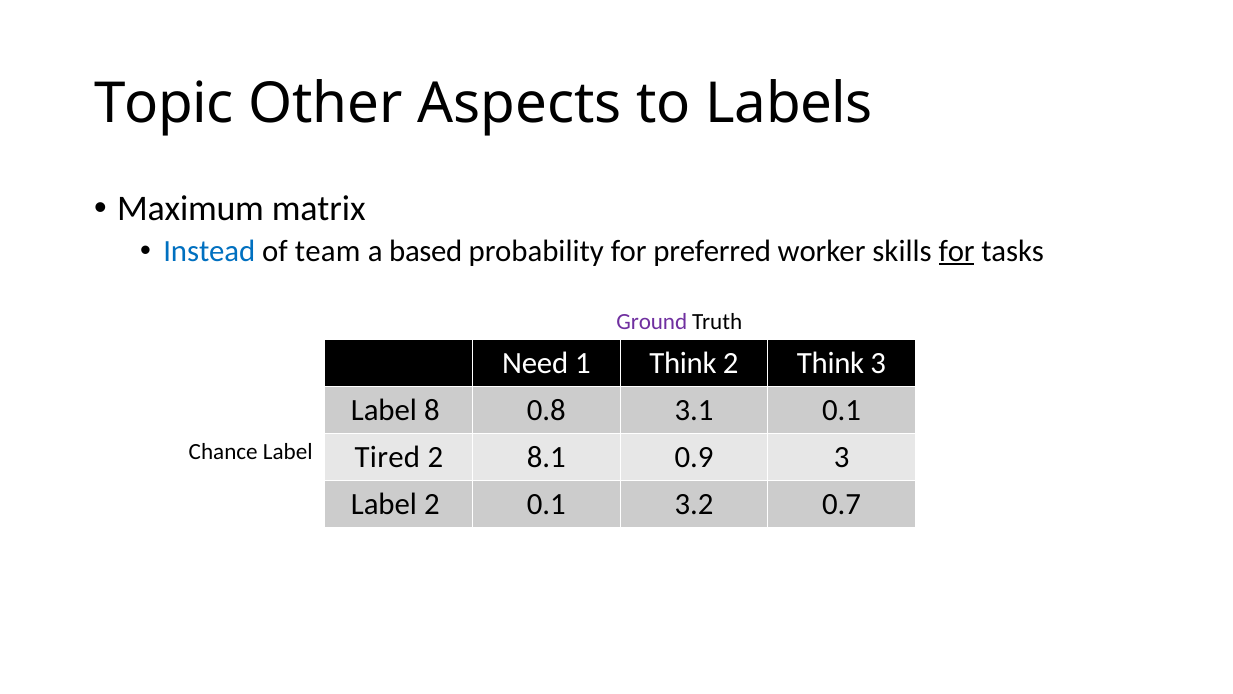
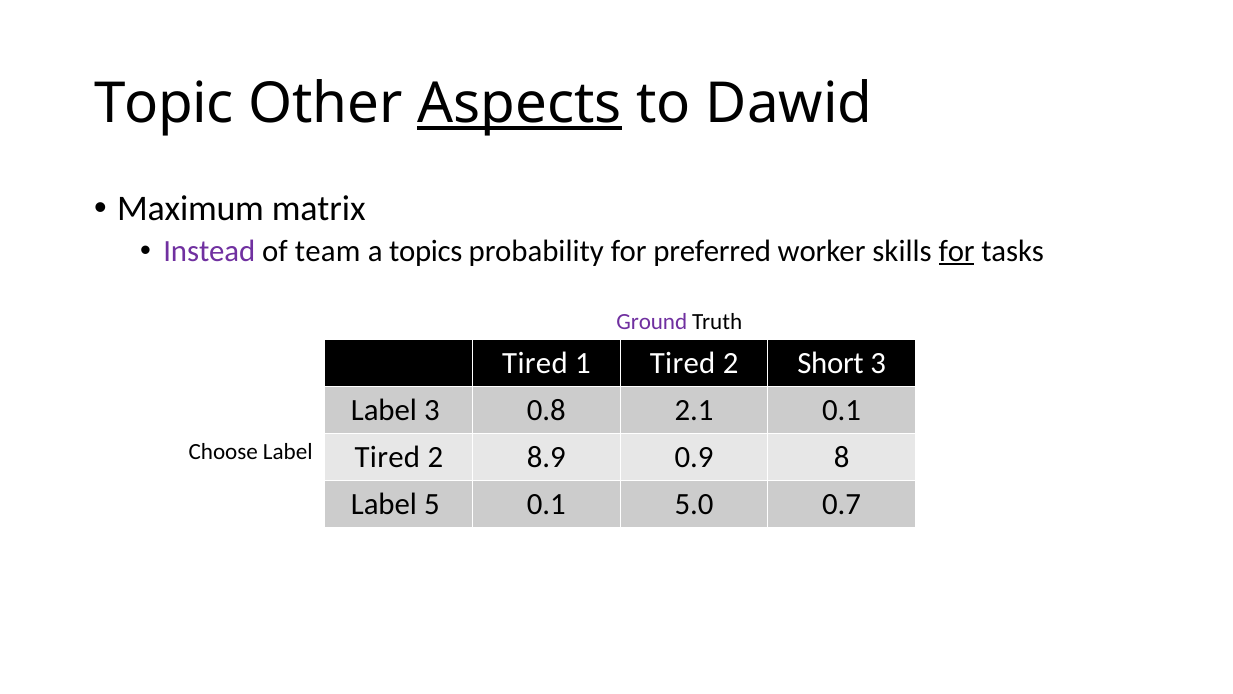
Aspects underline: none -> present
Labels: Labels -> Dawid
Instead colour: blue -> purple
based: based -> topics
Need at (535, 363): Need -> Tired
1 Think: Think -> Tired
2 Think: Think -> Short
Label 8: 8 -> 3
3.1: 3.1 -> 2.1
Chance: Chance -> Choose
8.1: 8.1 -> 8.9
0.9 3: 3 -> 8
Label 2: 2 -> 5
3.2: 3.2 -> 5.0
